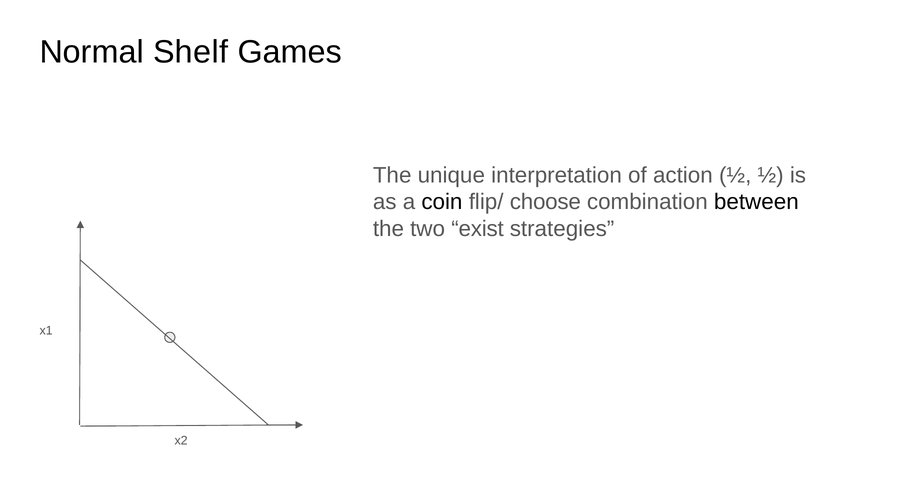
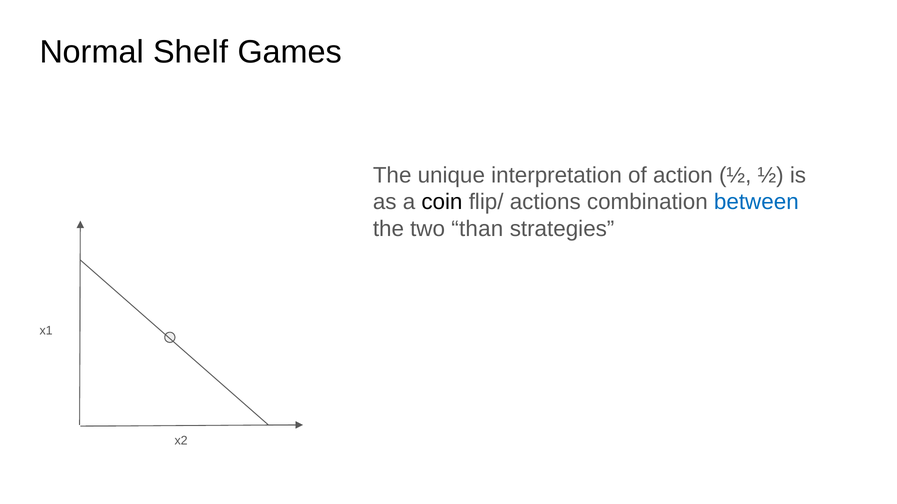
choose: choose -> actions
between colour: black -> blue
exist: exist -> than
